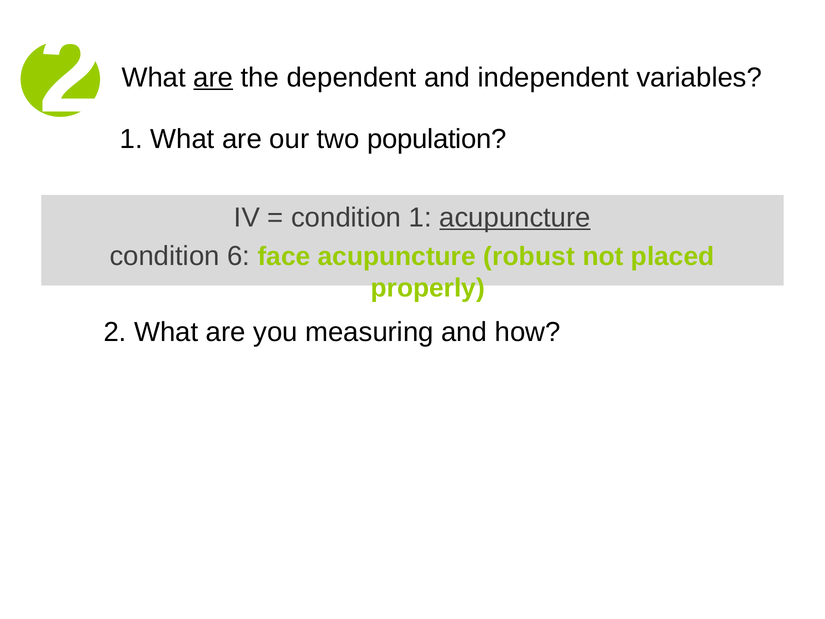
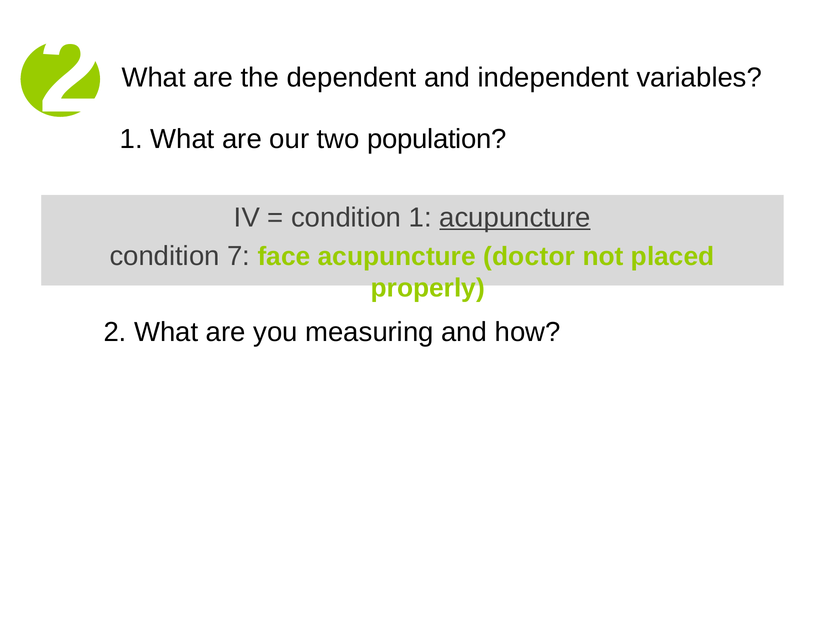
are at (213, 77) underline: present -> none
6: 6 -> 7
robust: robust -> doctor
